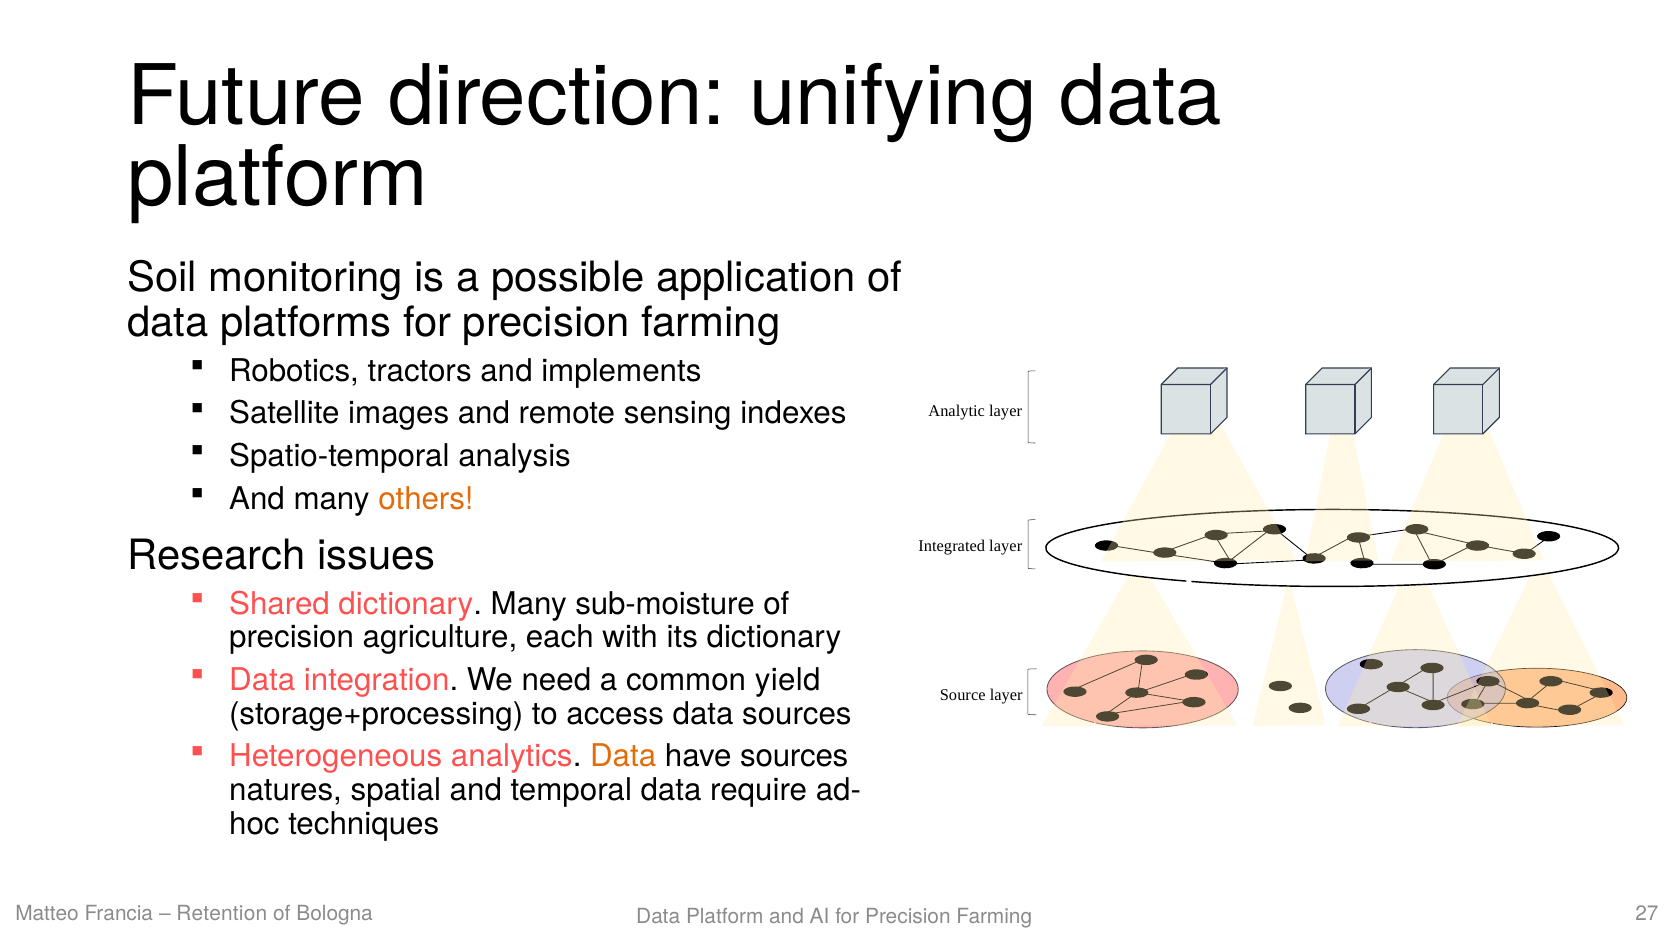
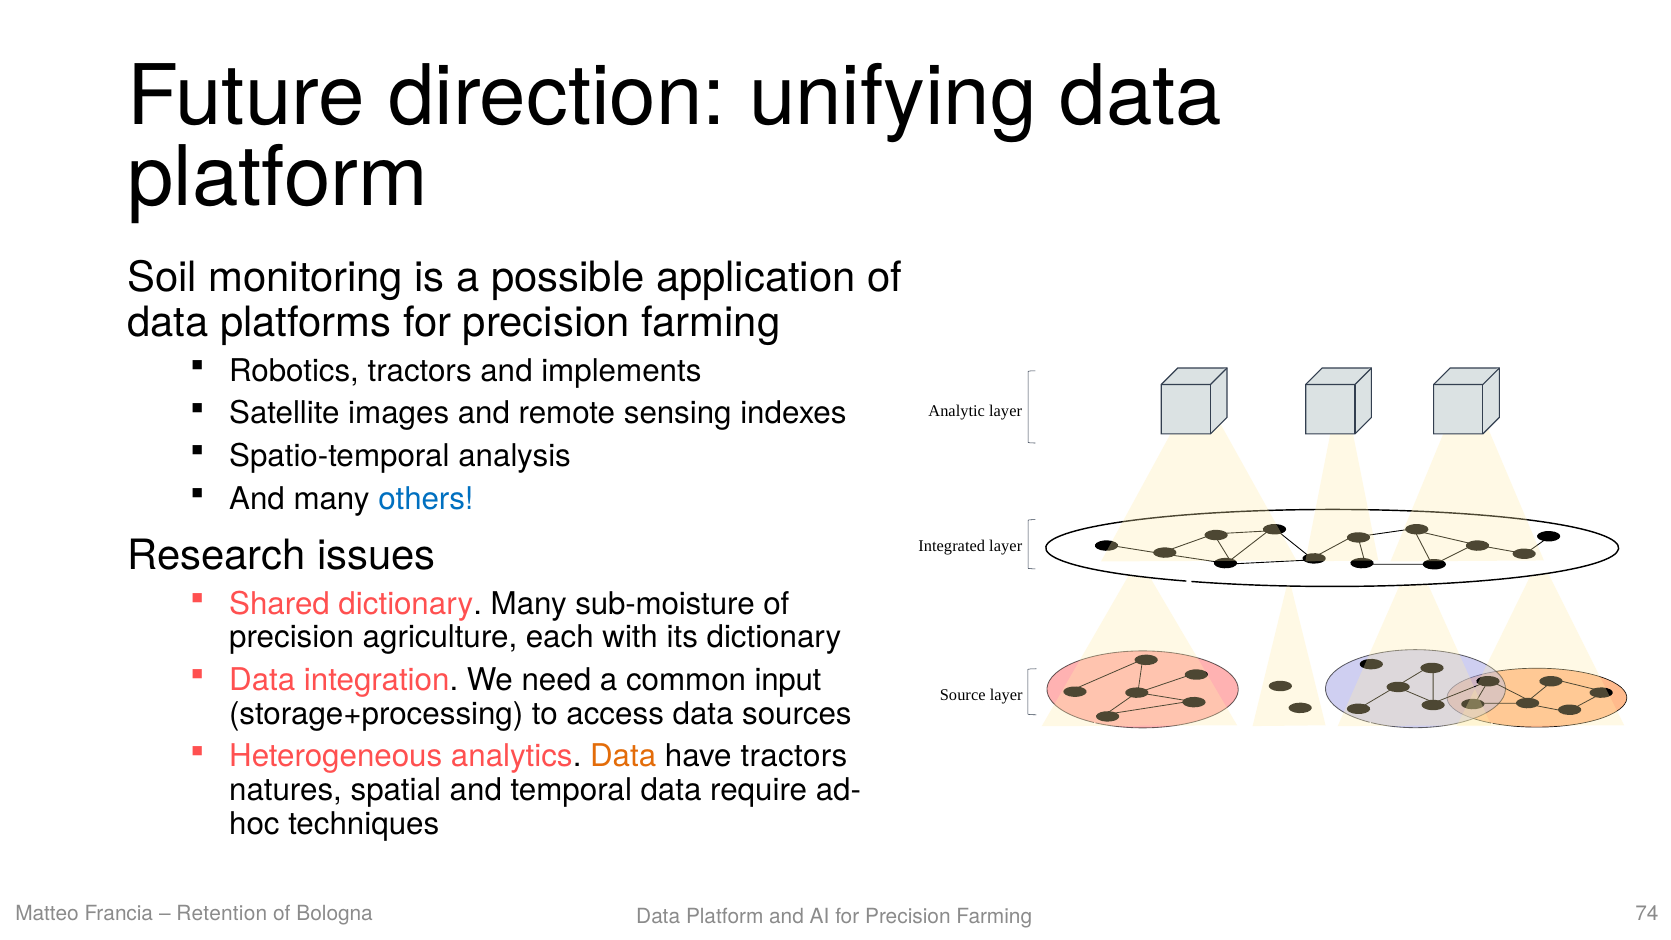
others colour: orange -> blue
yield: yield -> input
have sources: sources -> tractors
27: 27 -> 74
